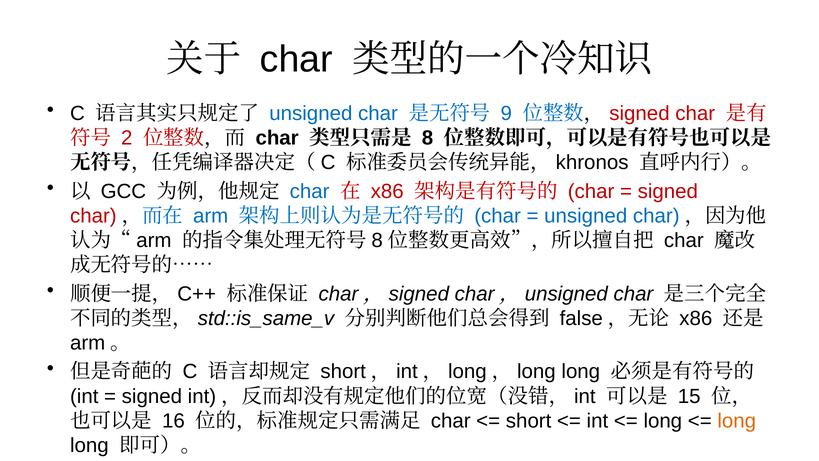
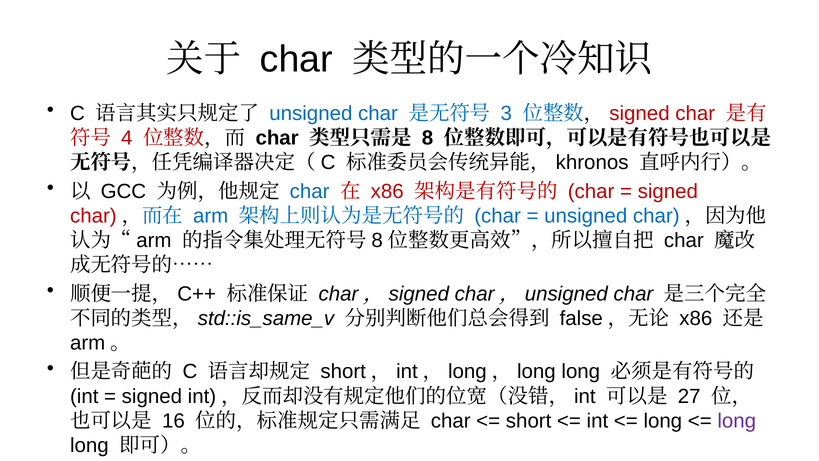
9: 9 -> 3
2: 2 -> 4
15: 15 -> 27
long at (737, 421) colour: orange -> purple
